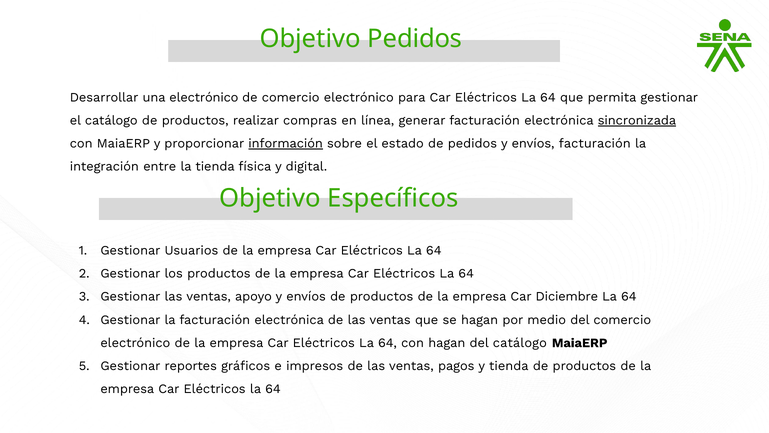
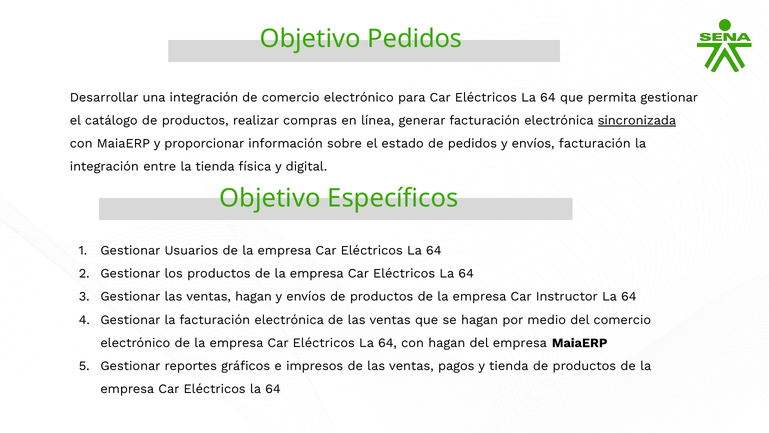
una electrónico: electrónico -> integración
información underline: present -> none
ventas apoyo: apoyo -> hagan
Diciembre: Diciembre -> Instructor
del catálogo: catálogo -> empresa
